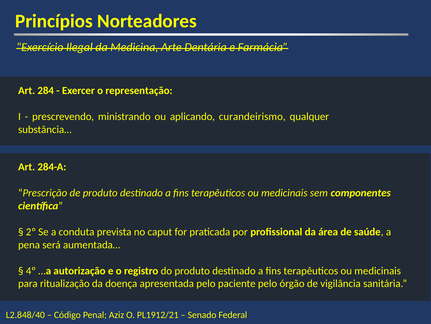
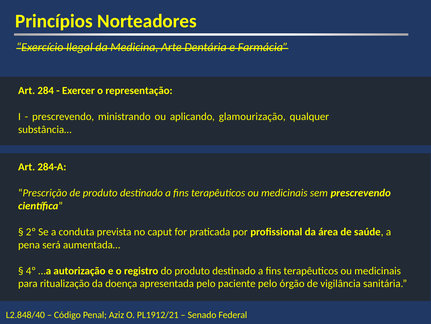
curandeirismo: curandeirismo -> glamourização
sem componentes: componentes -> prescrevendo
